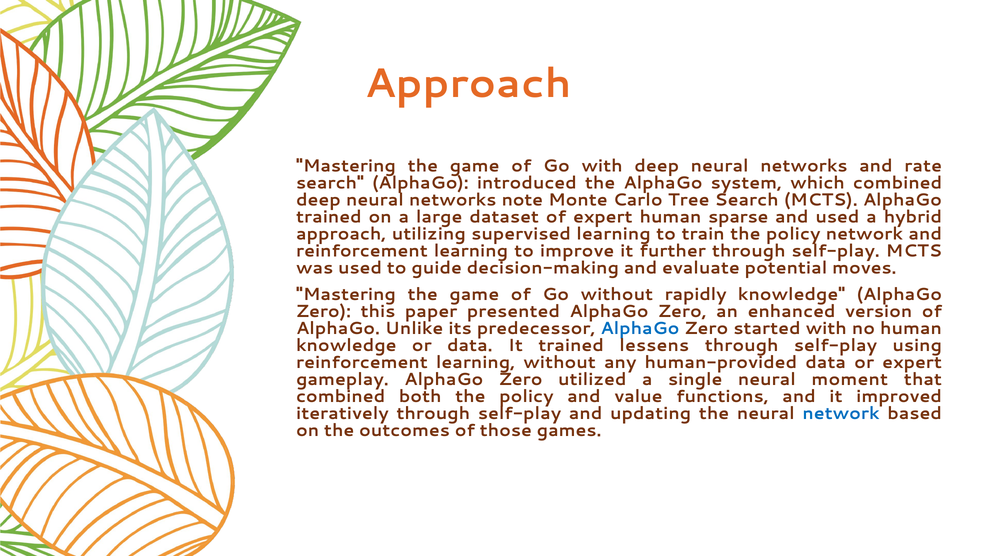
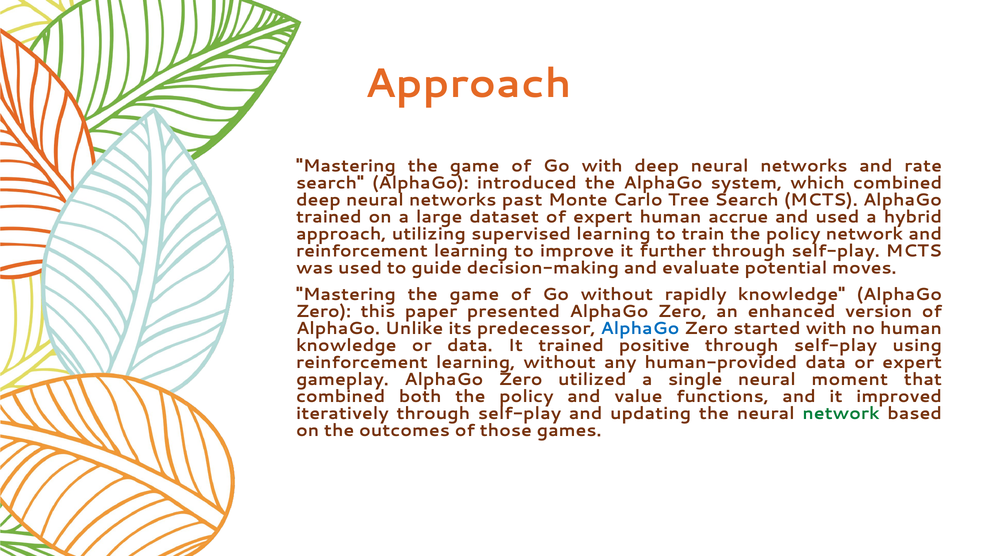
note: note -> past
sparse: sparse -> accrue
lessens: lessens -> positive
network at (841, 413) colour: blue -> green
